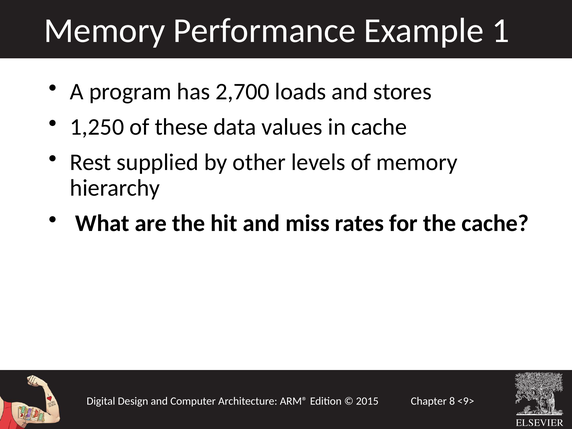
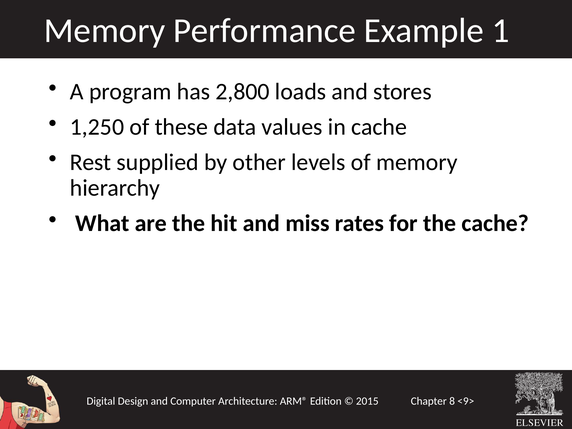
2,700: 2,700 -> 2,800
